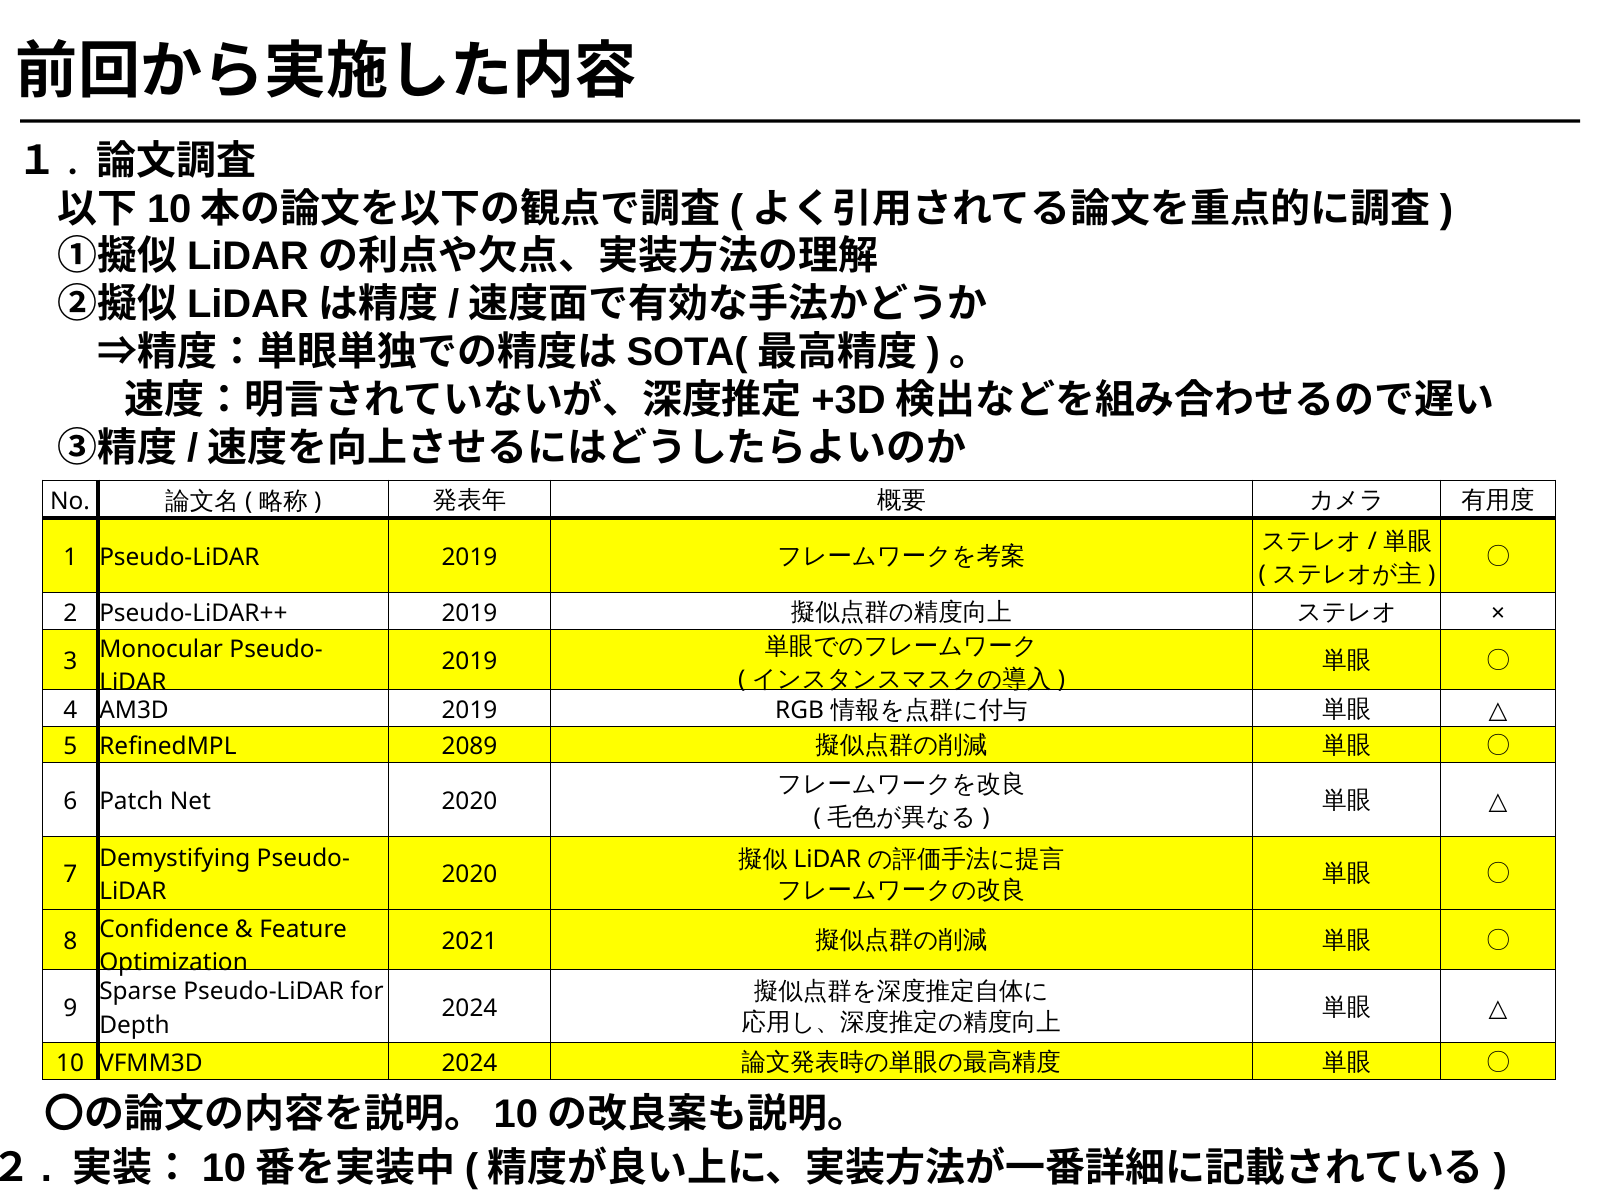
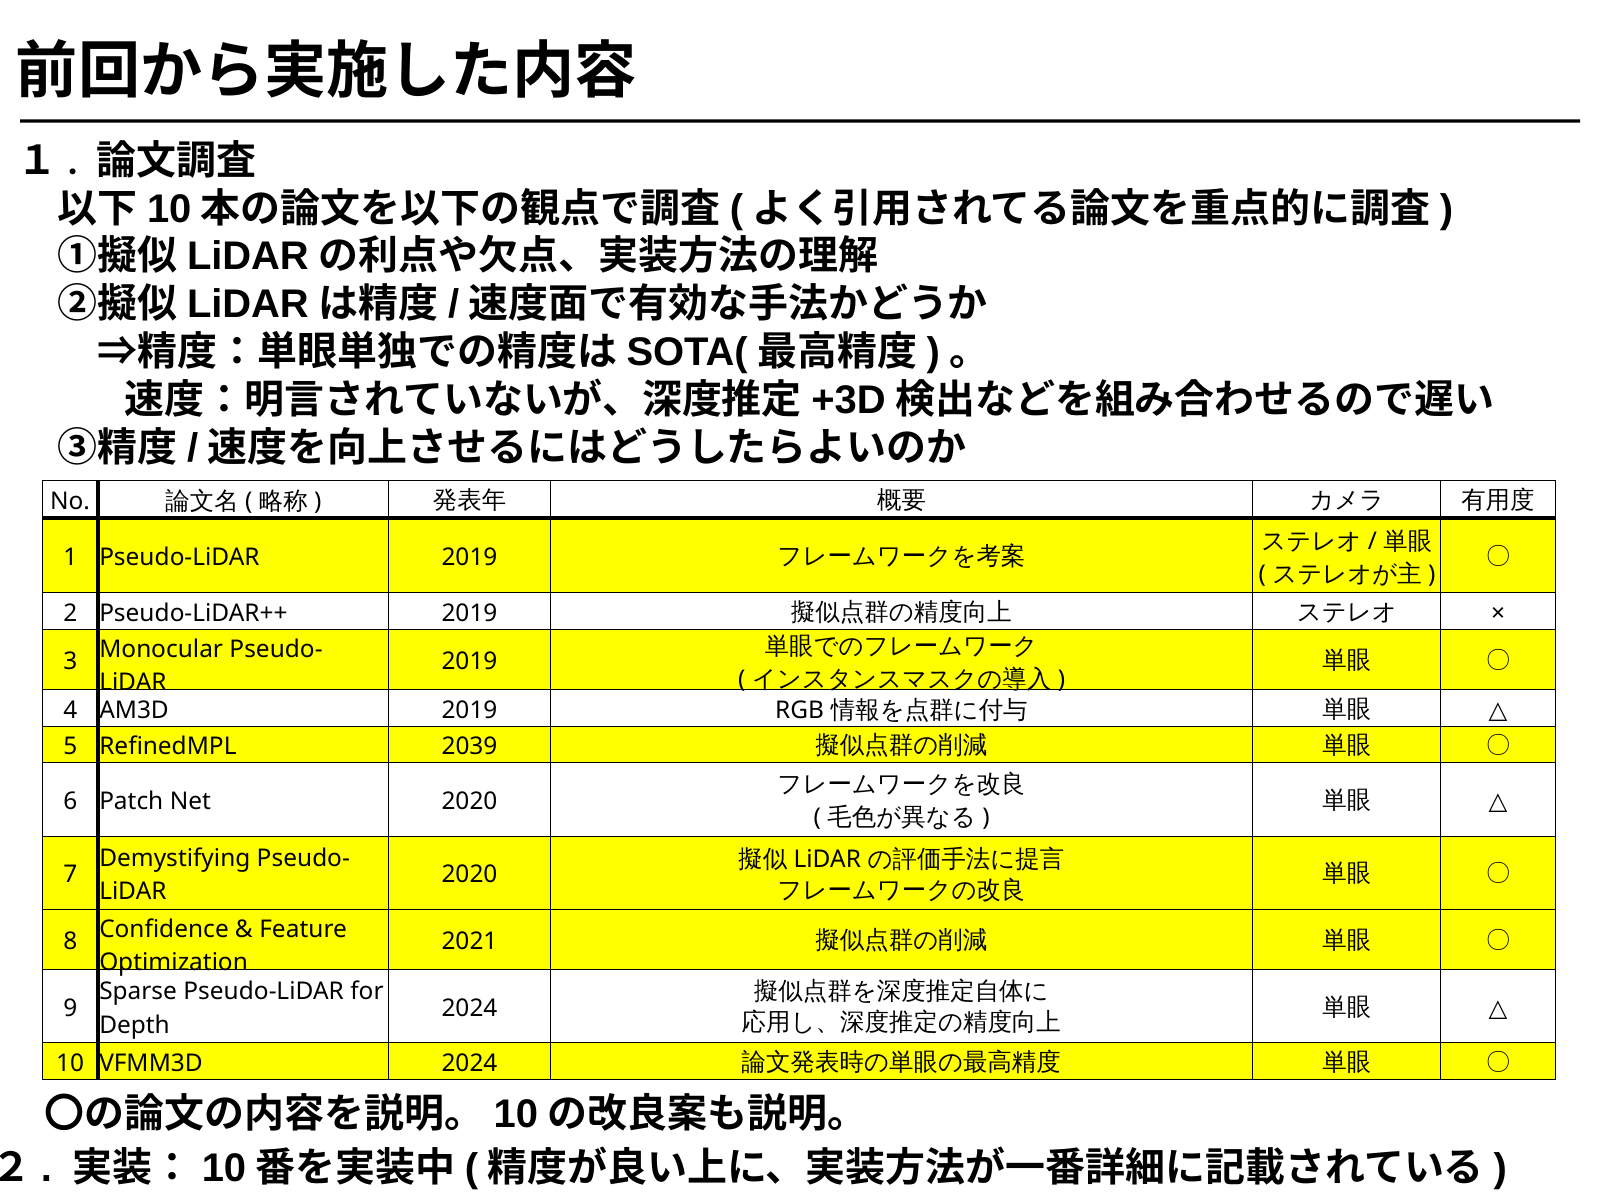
2089: 2089 -> 2039
